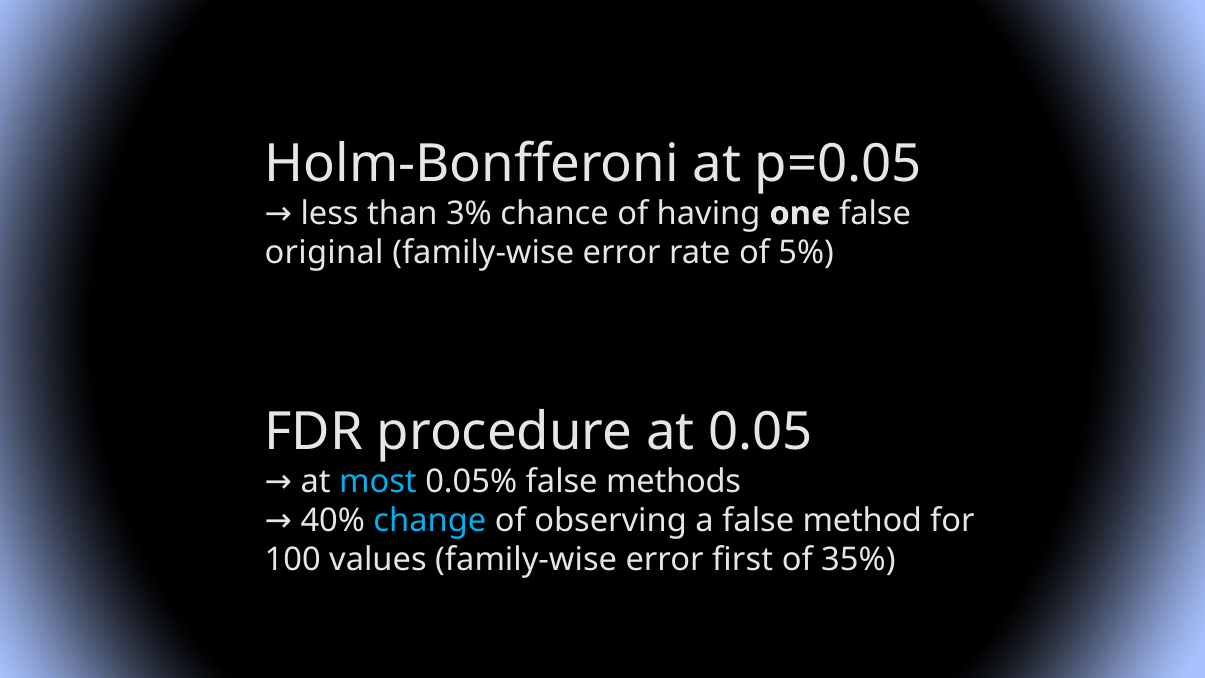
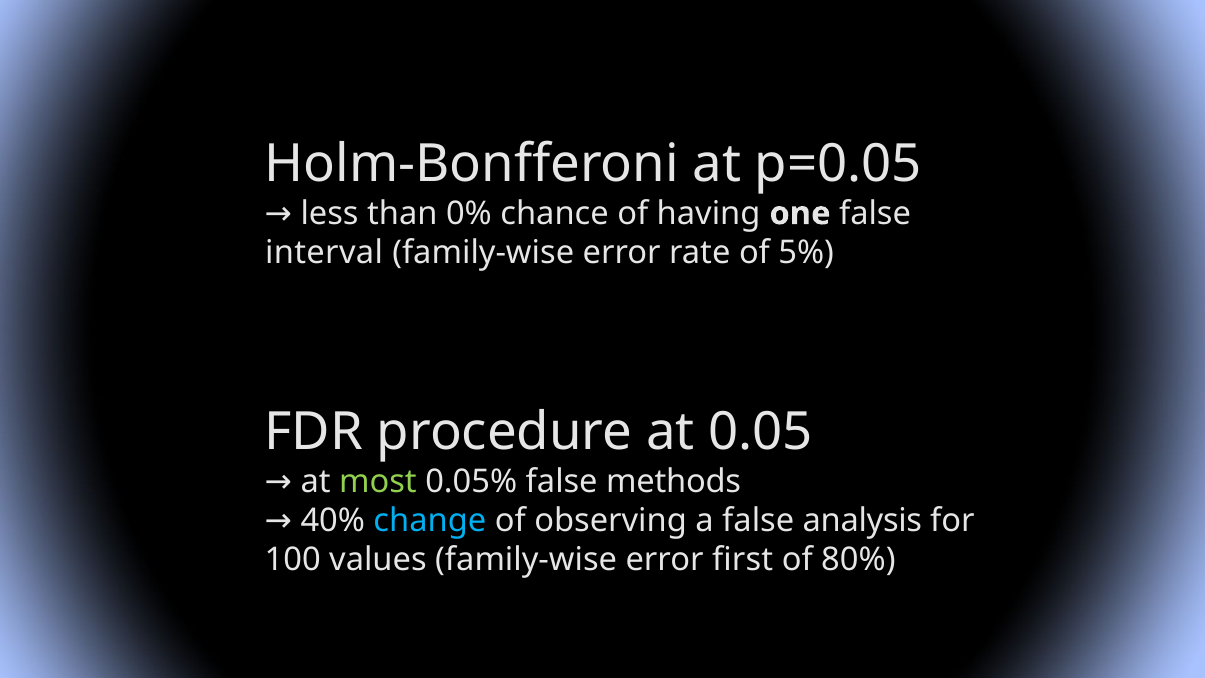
3%: 3% -> 0%
original: original -> interval
most colour: light blue -> light green
method: method -> analysis
35%: 35% -> 80%
